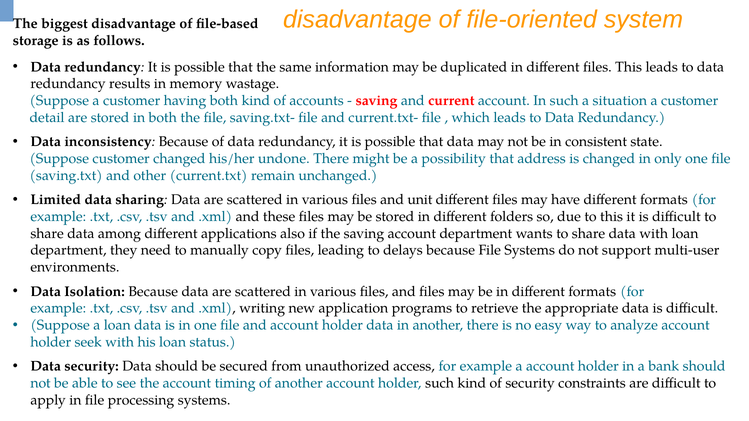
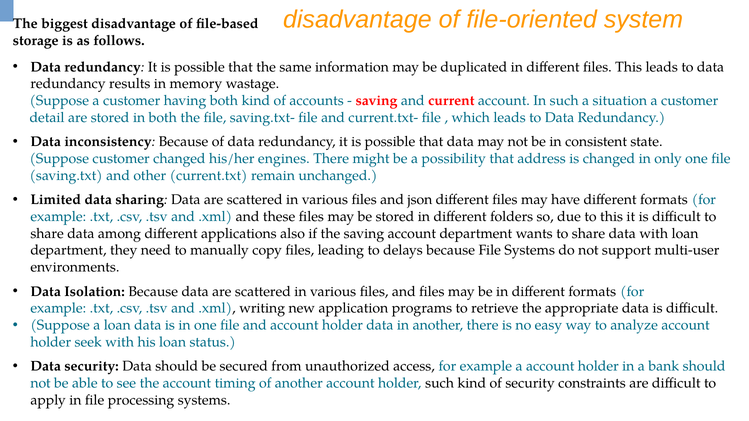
undone: undone -> engines
unit: unit -> json
